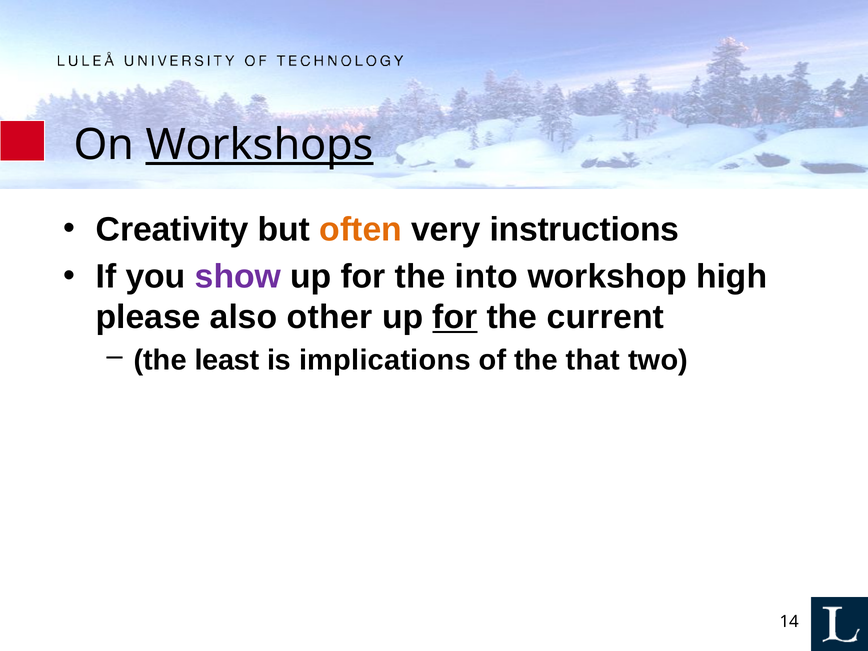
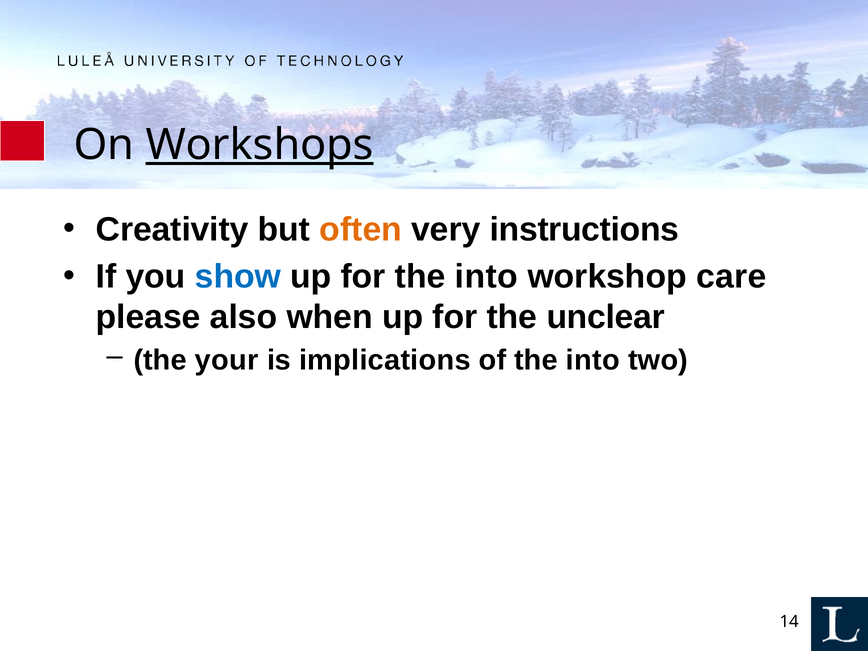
show colour: purple -> blue
high: high -> care
other: other -> when
for at (455, 317) underline: present -> none
current: current -> unclear
least: least -> your
of the that: that -> into
